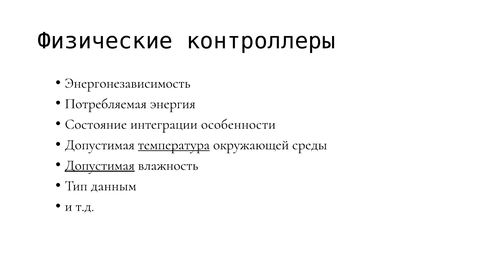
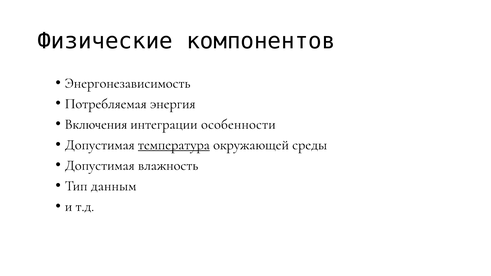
контроллеры: контроллеры -> компонентов
Состояние: Состояние -> Включения
Допустимая at (100, 165) underline: present -> none
